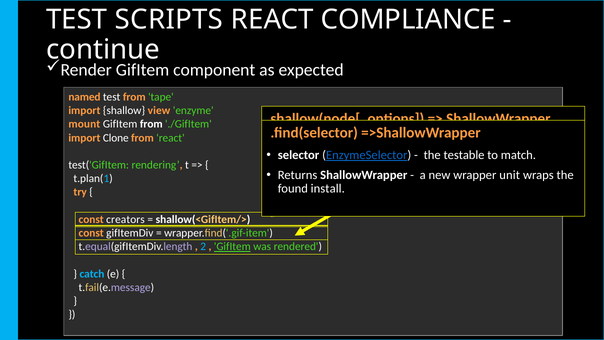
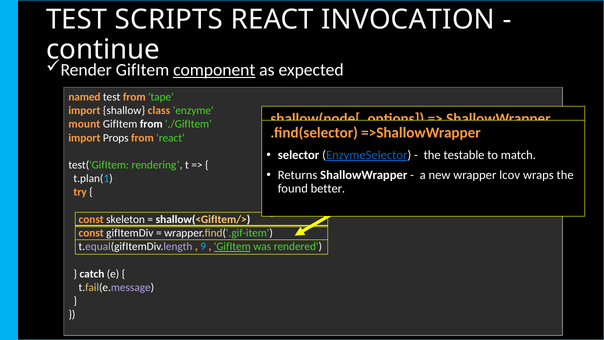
COMPLIANCE: COMPLIANCE -> INVOCATION
component underline: none -> present
view: view -> class
Clone: Clone -> Props
unit: unit -> lcov
install: install -> better
creators: creators -> skeleton
2: 2 -> 9
catch colour: light blue -> white
